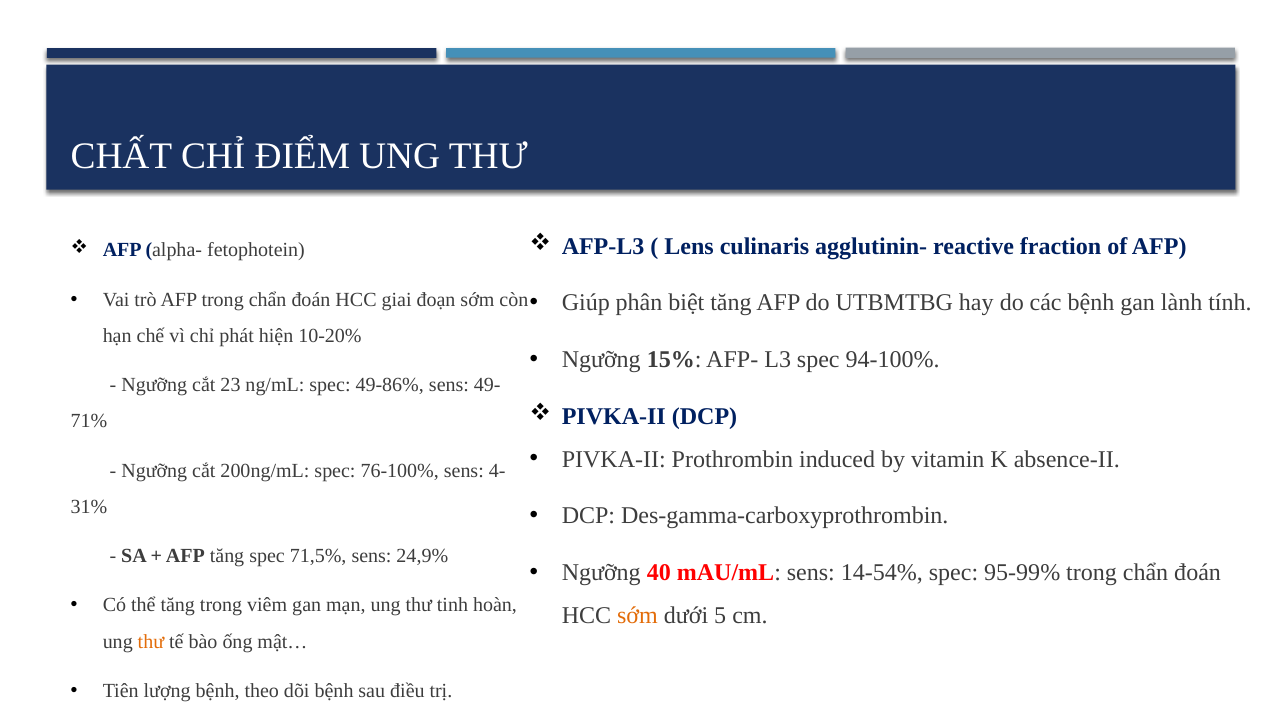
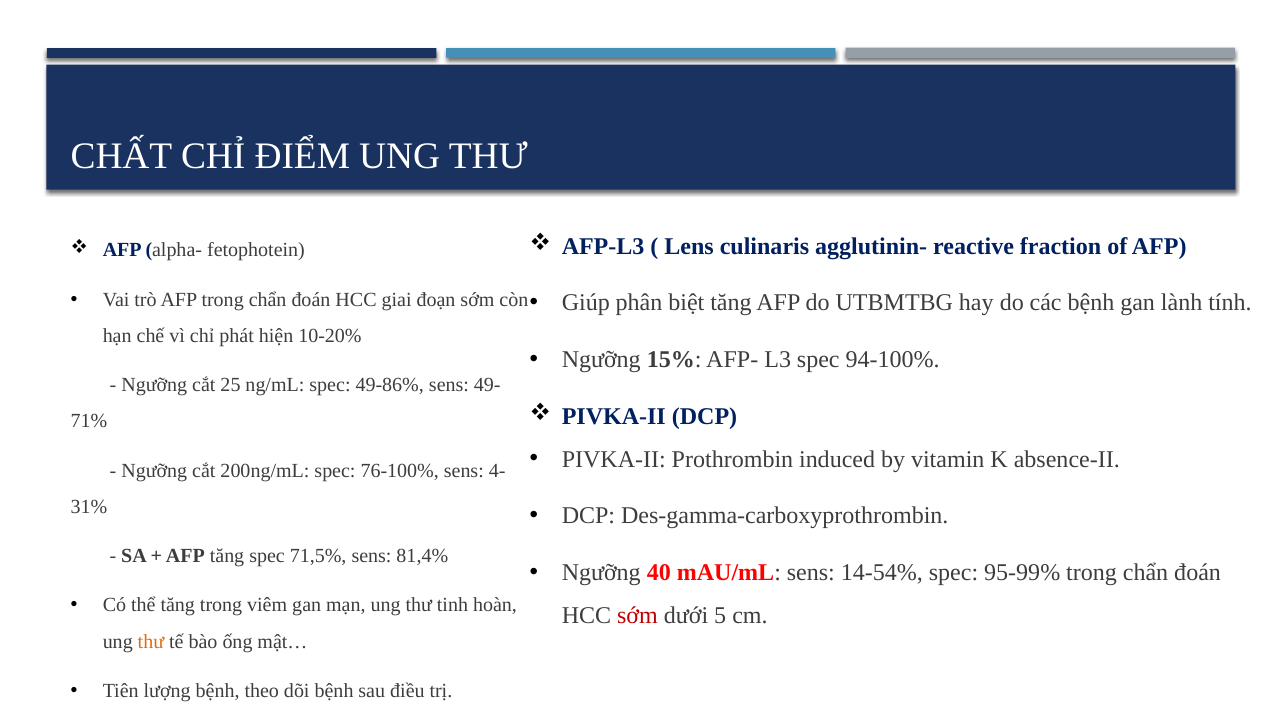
23: 23 -> 25
24,9%: 24,9% -> 81,4%
sớm at (637, 616) colour: orange -> red
